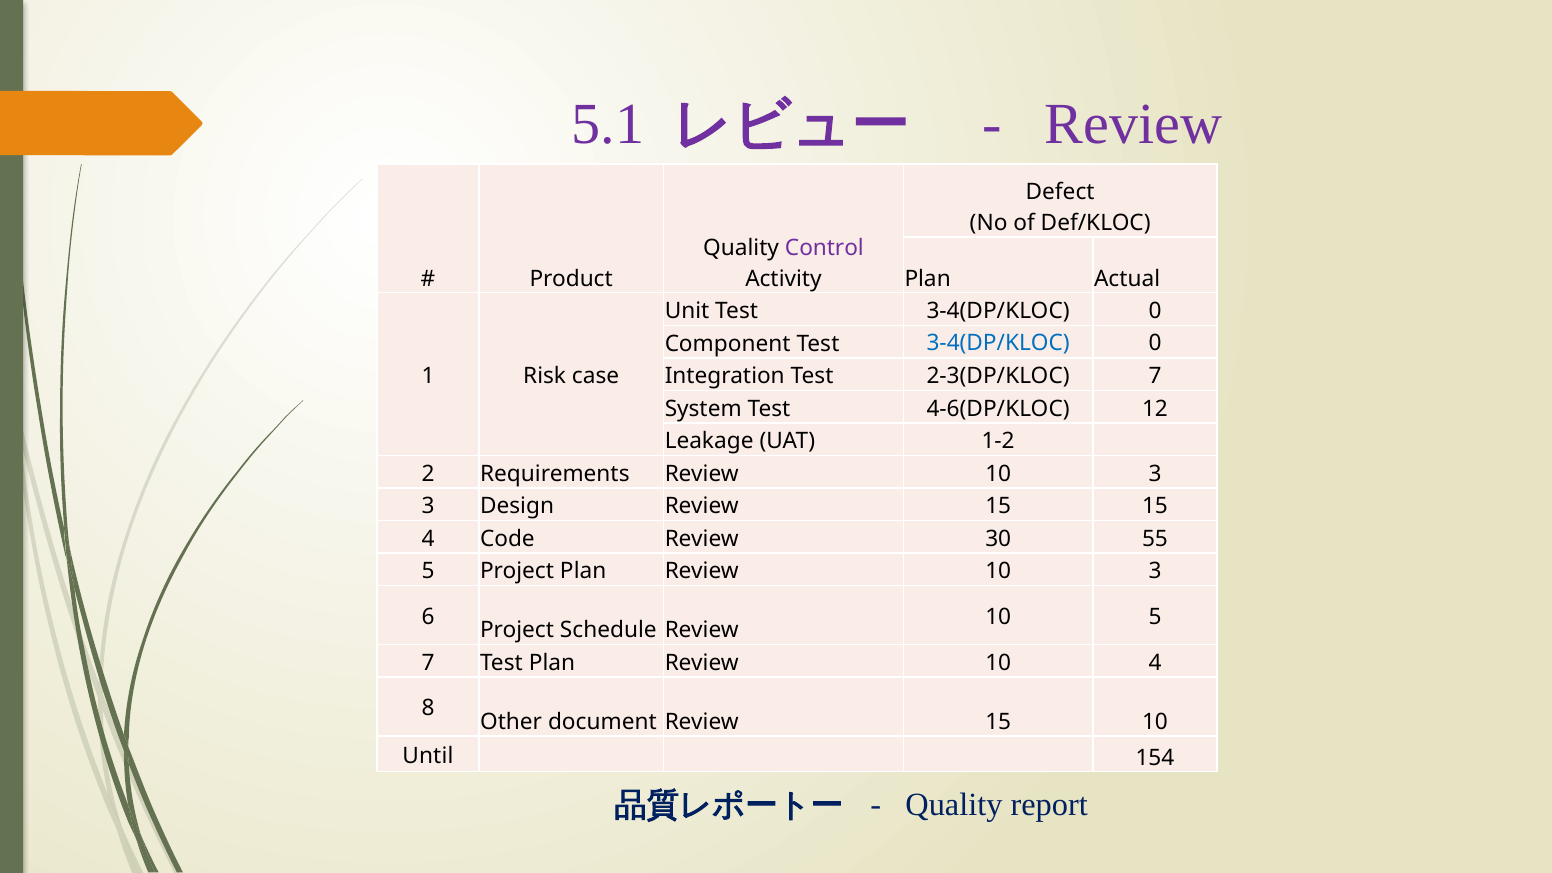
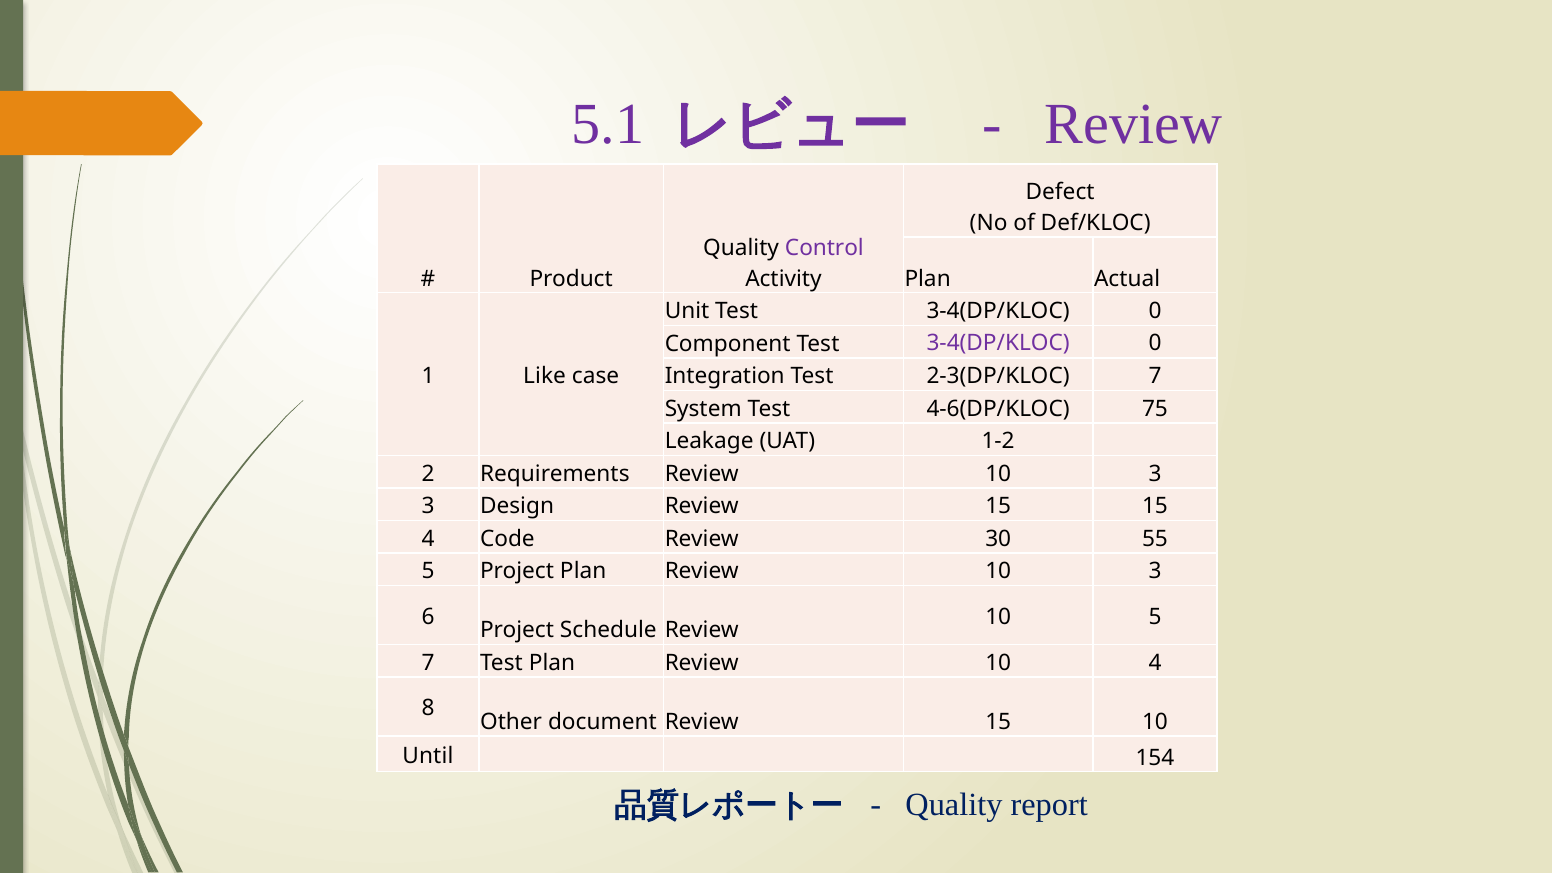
3-4(DP/KLOC at (998, 343) colour: blue -> purple
Risk: Risk -> Like
12: 12 -> 75
